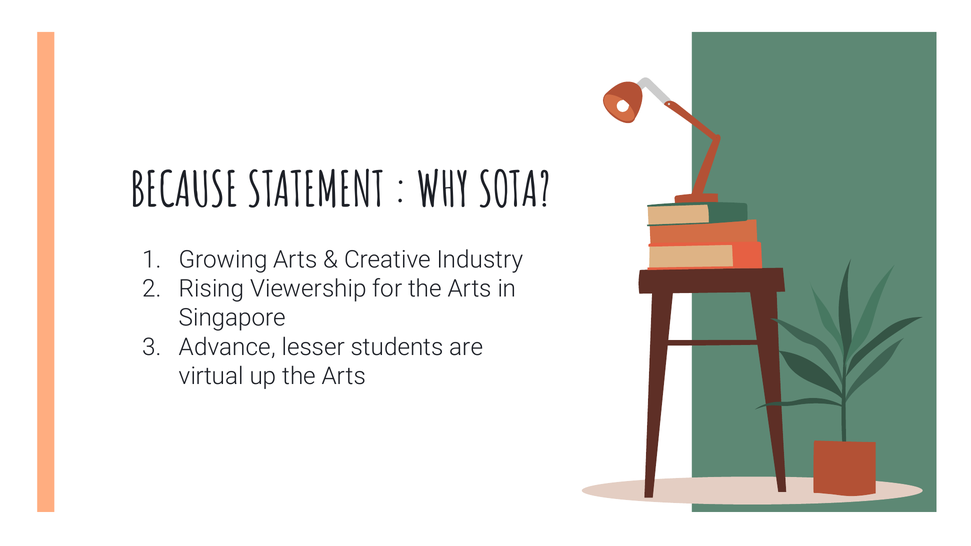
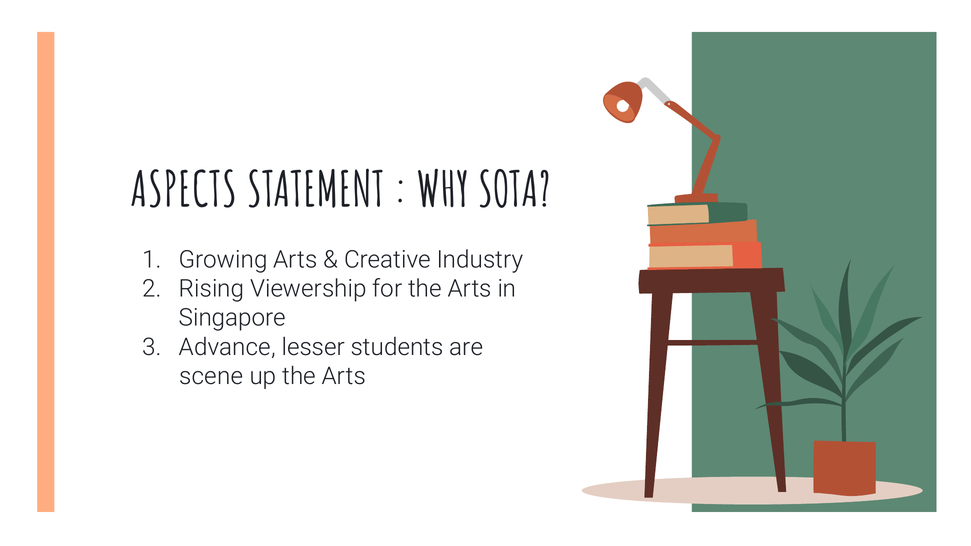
BECAUSE: BECAUSE -> ASPECTS
virtual: virtual -> scene
